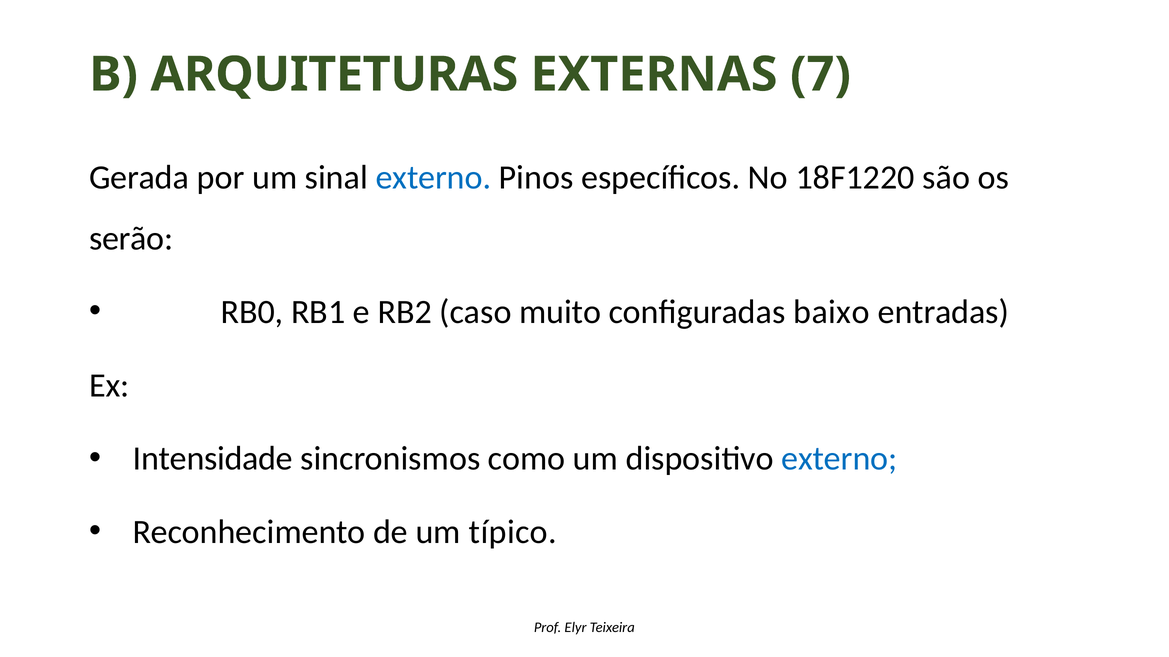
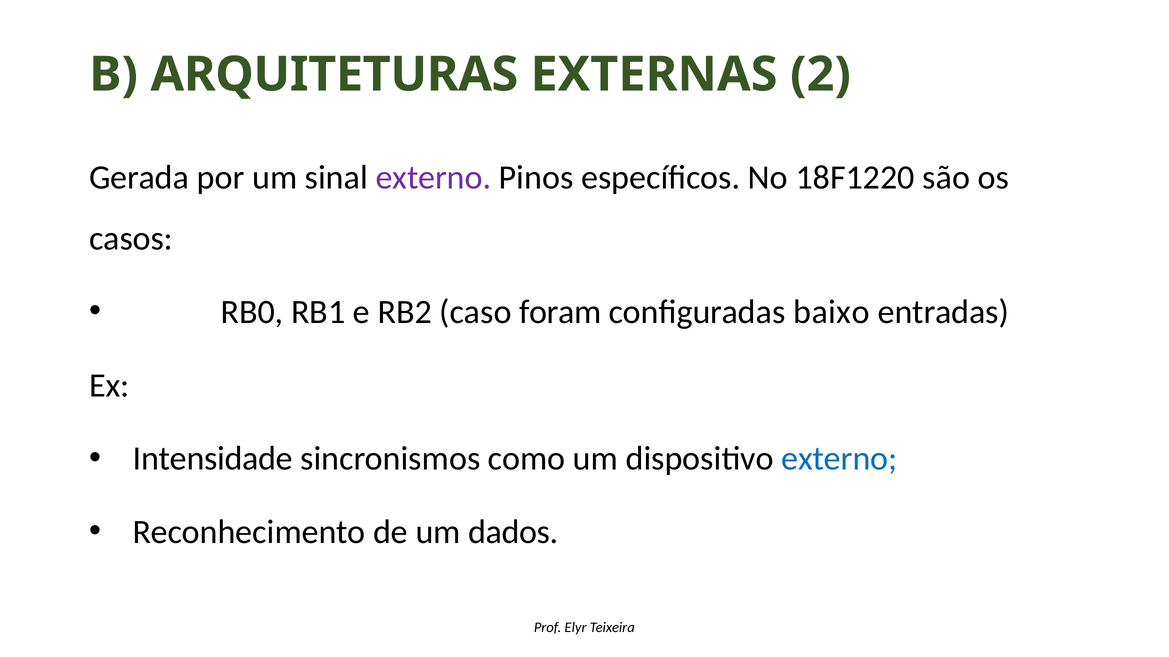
7: 7 -> 2
externo at (433, 178) colour: blue -> purple
serão: serão -> casos
muito: muito -> foram
típico: típico -> dados
